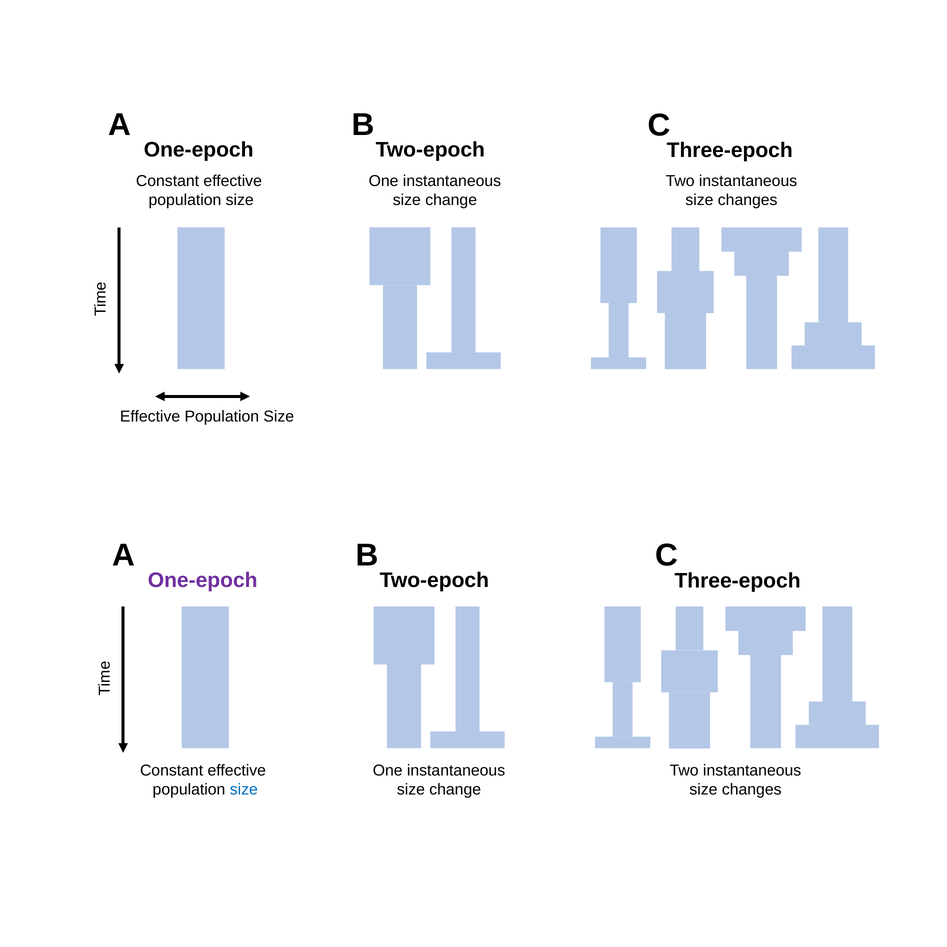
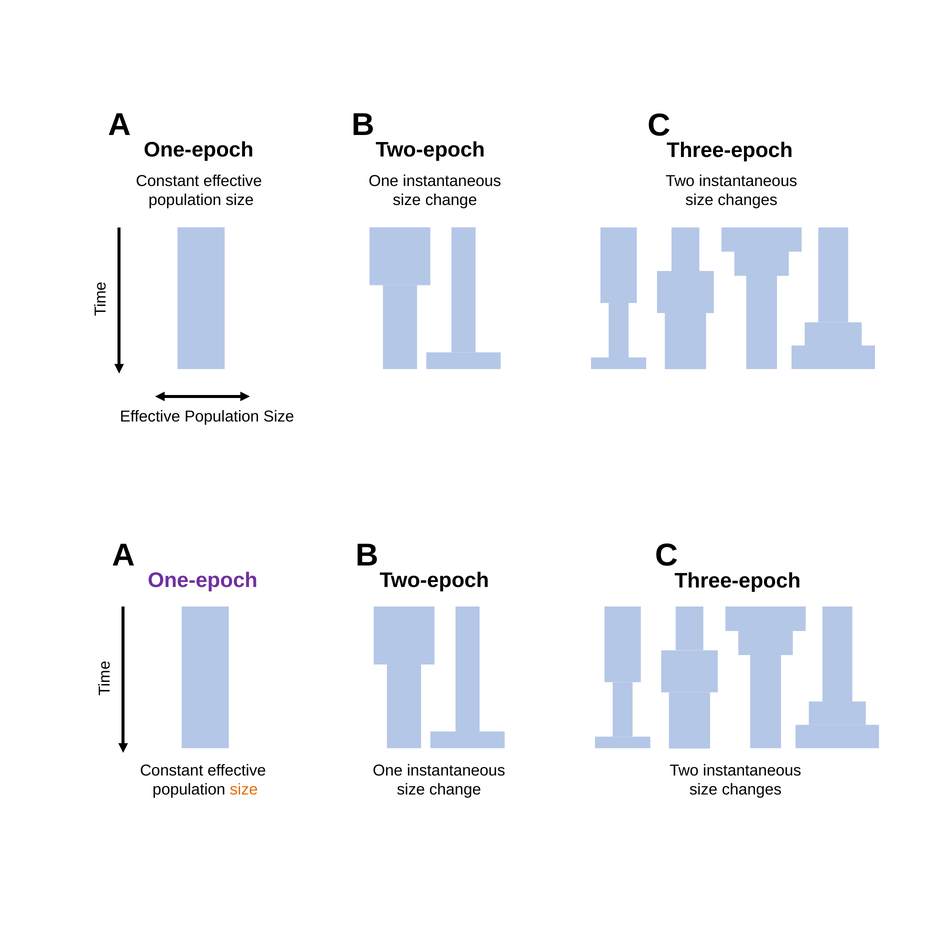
size at (244, 790) colour: blue -> orange
